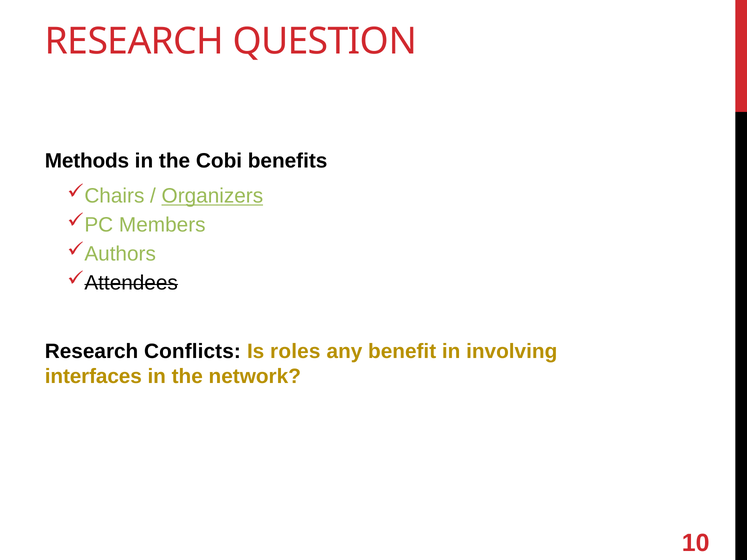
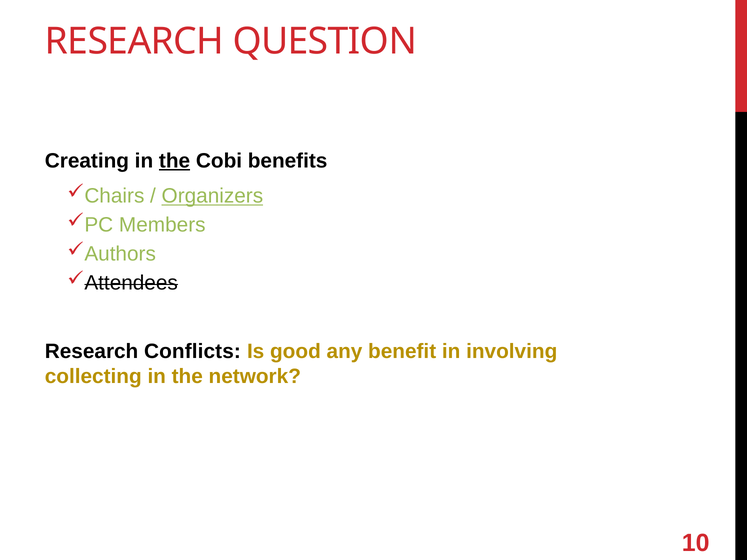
Methods: Methods -> Creating
the at (175, 161) underline: none -> present
roles: roles -> good
interfaces: interfaces -> collecting
